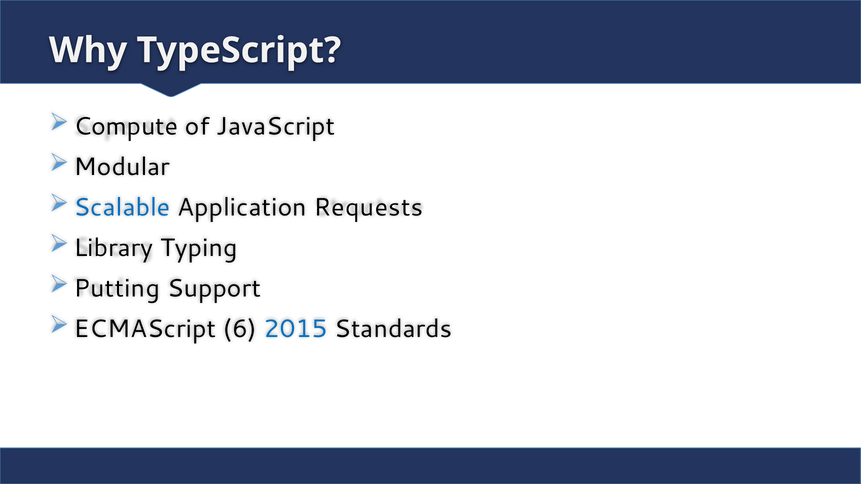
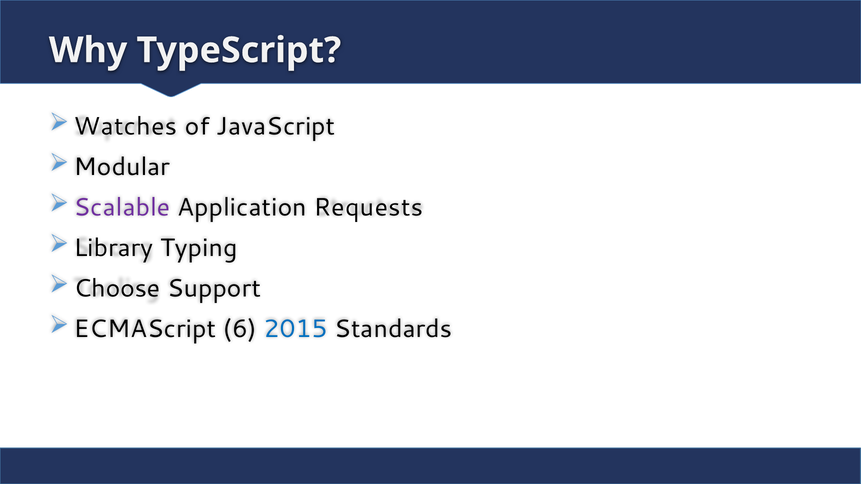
Compute: Compute -> Watches
Scalable colour: blue -> purple
Putting: Putting -> Choose
